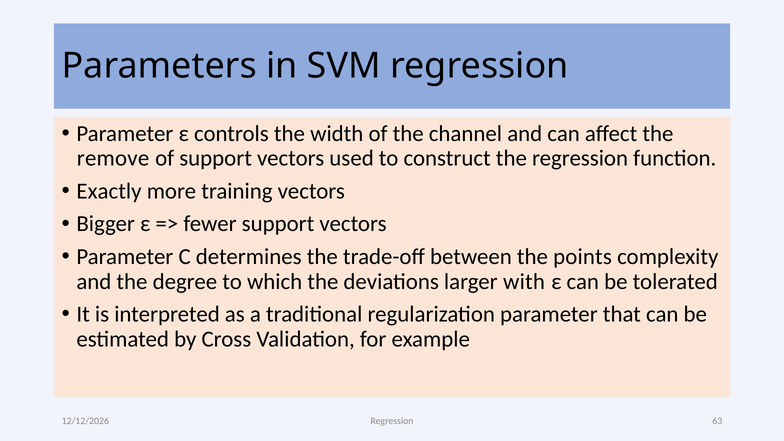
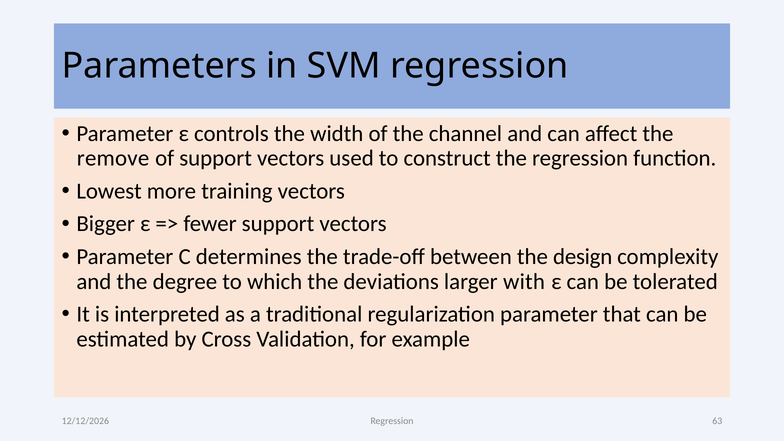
Exactly: Exactly -> Lowest
points: points -> design
